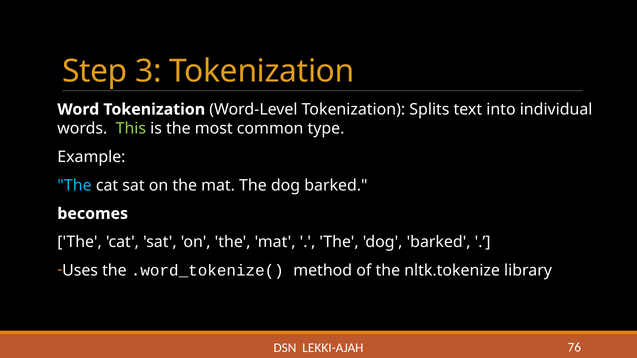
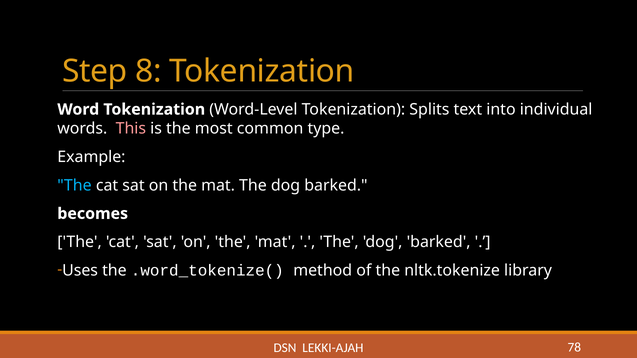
3: 3 -> 8
This colour: light green -> pink
76: 76 -> 78
